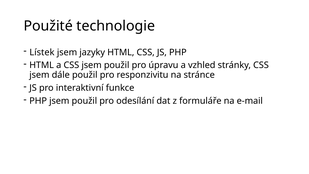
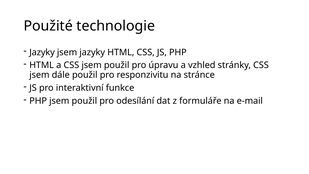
Lístek at (42, 52): Lístek -> Jazyky
